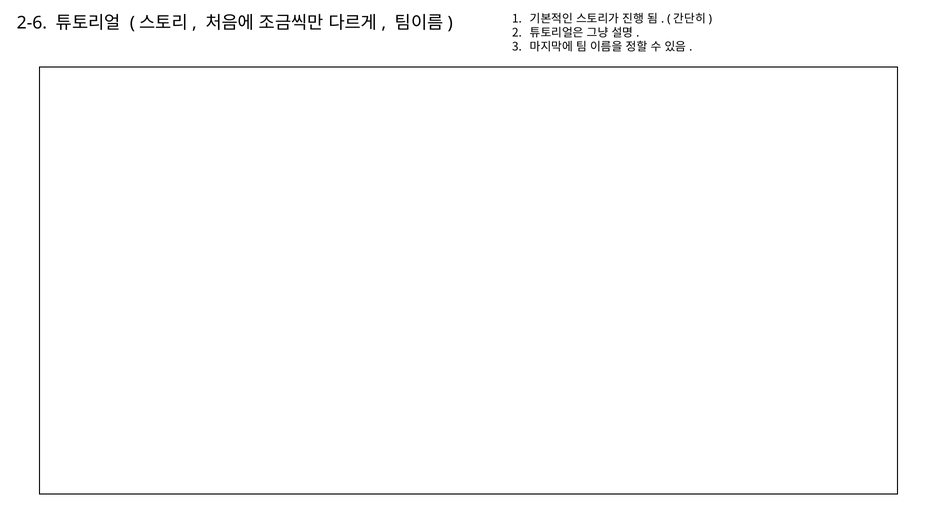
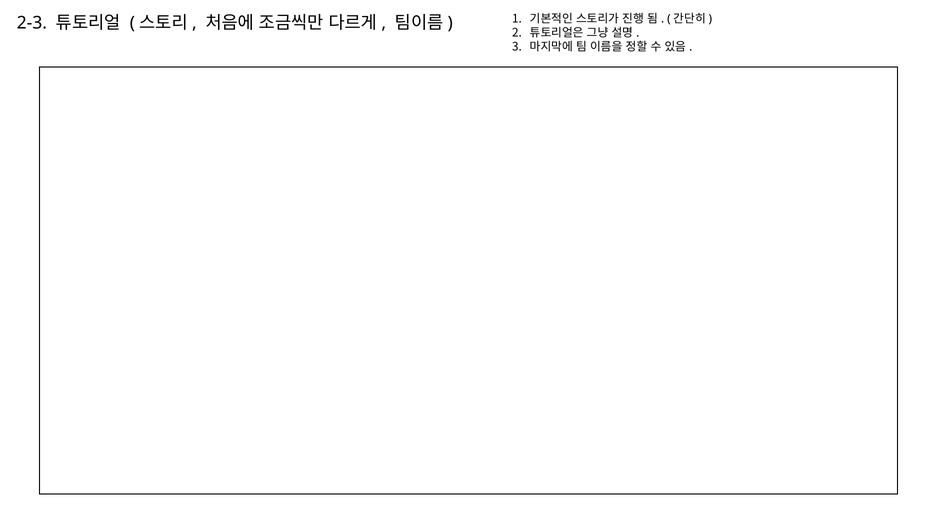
2-6: 2-6 -> 2-3
